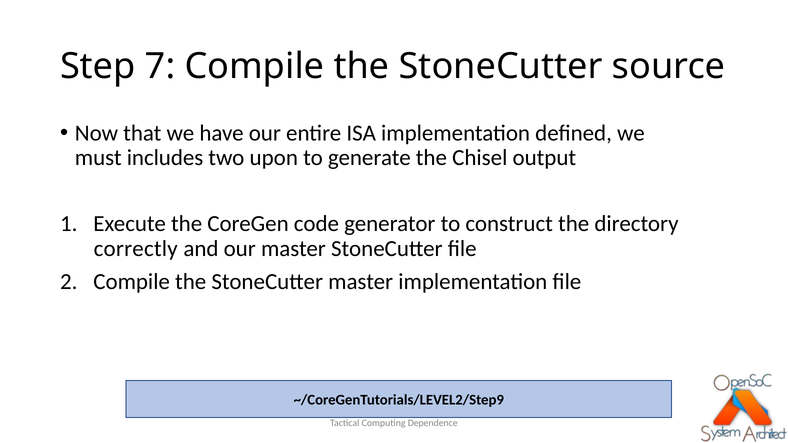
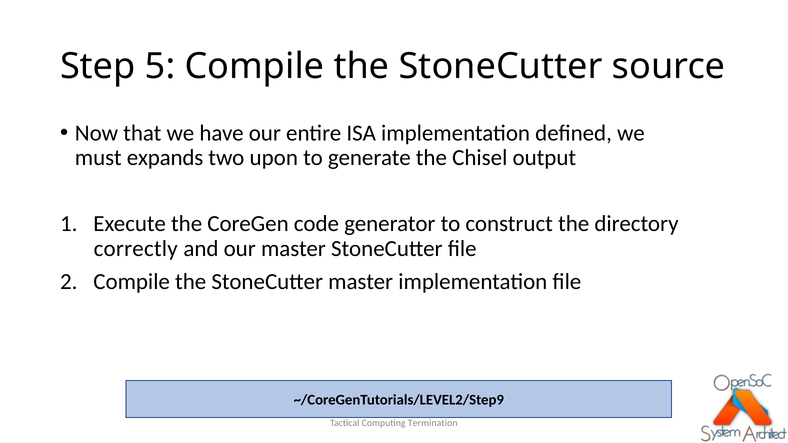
7: 7 -> 5
includes: includes -> expands
Dependence: Dependence -> Termination
